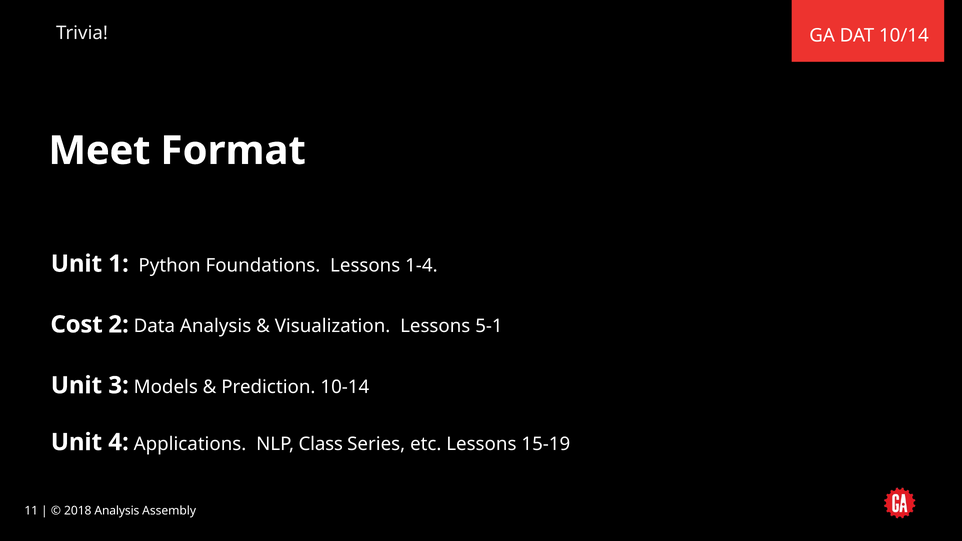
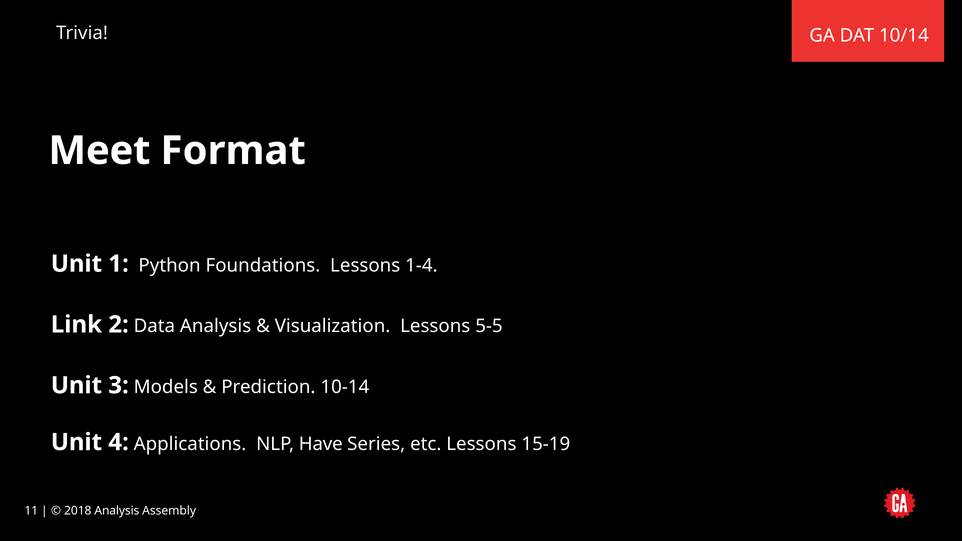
Cost: Cost -> Link
5-1: 5-1 -> 5-5
Class: Class -> Have
